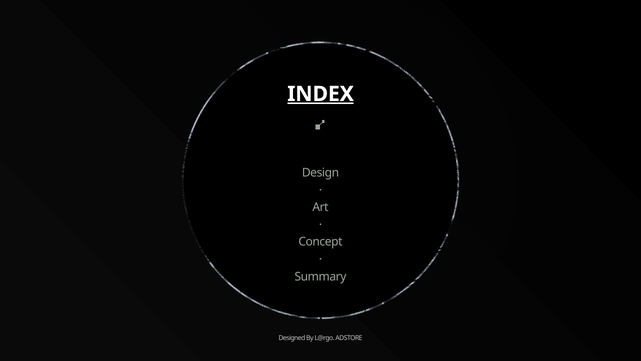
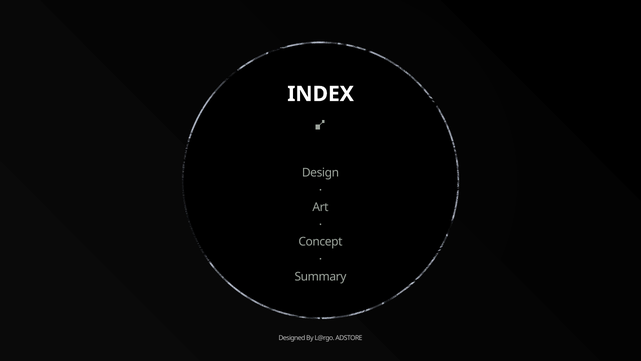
INDEX underline: present -> none
